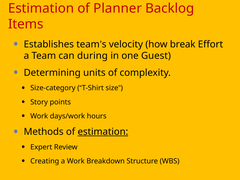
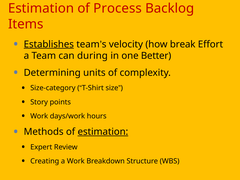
Planner: Planner -> Process
Establishes underline: none -> present
Guest: Guest -> Better
